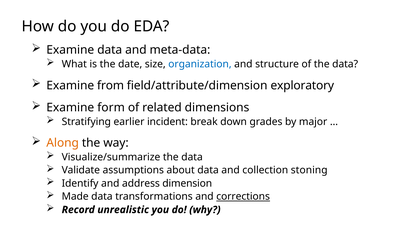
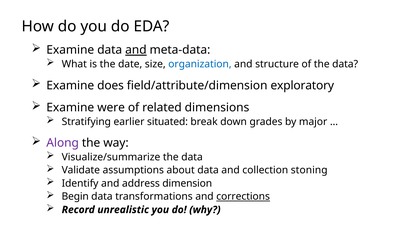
and at (136, 50) underline: none -> present
from: from -> does
form: form -> were
incident: incident -> situated
Along colour: orange -> purple
Made: Made -> Begin
